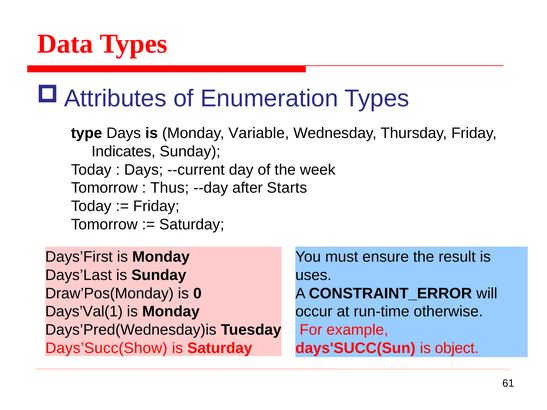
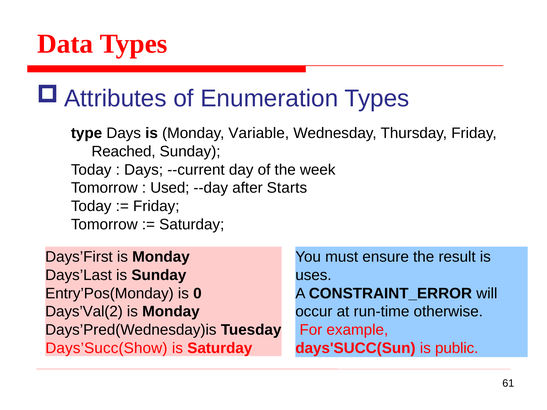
Indicates: Indicates -> Reached
Thus: Thus -> Used
Draw’Pos(Monday: Draw’Pos(Monday -> Entry’Pos(Monday
Days’Val(1: Days’Val(1 -> Days’Val(2
object: object -> public
